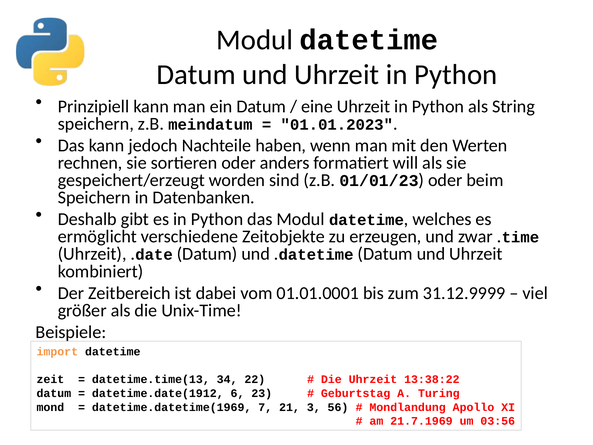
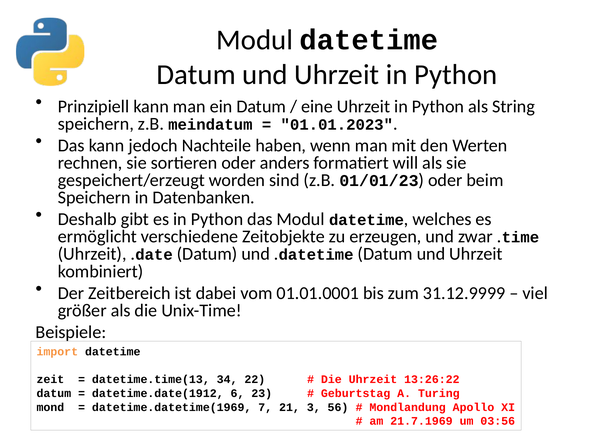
13:38:22: 13:38:22 -> 13:26:22
